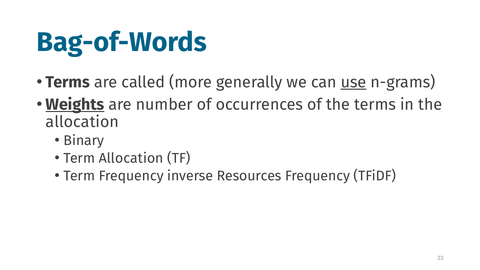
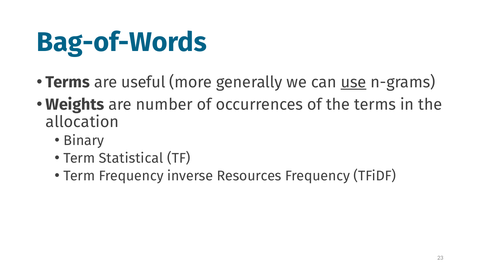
called: called -> useful
Weights underline: present -> none
Term Allocation: Allocation -> Statistical
